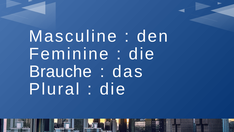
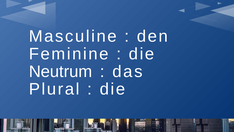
Brauche: Brauche -> Neutrum
